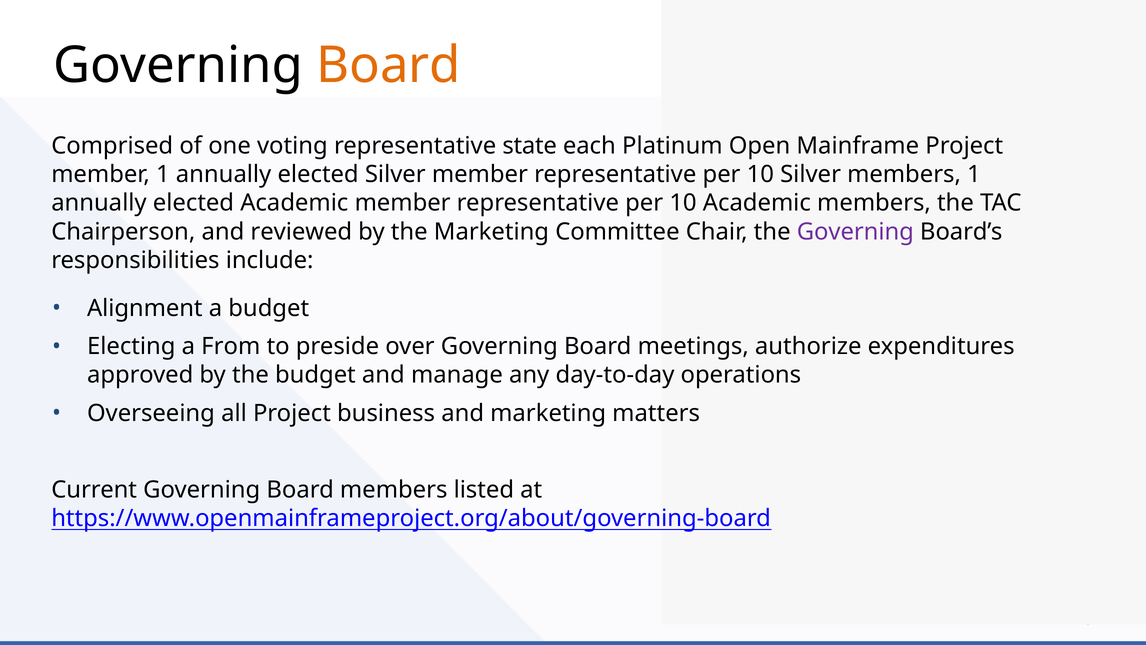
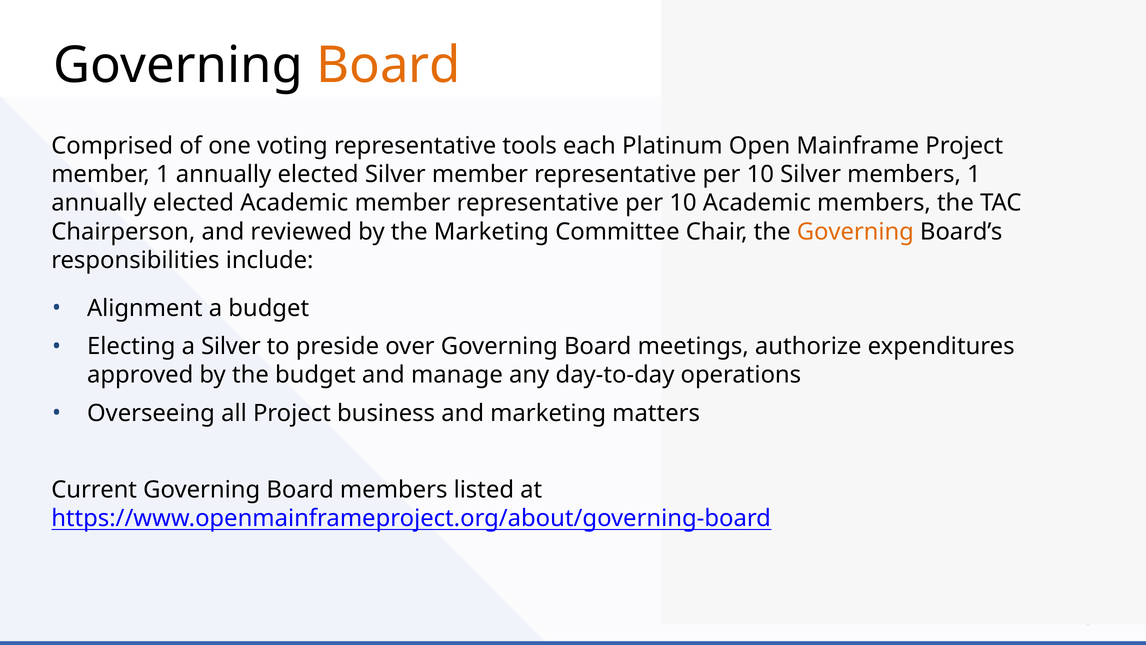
state: state -> tools
Governing at (855, 232) colour: purple -> orange
a From: From -> Silver
